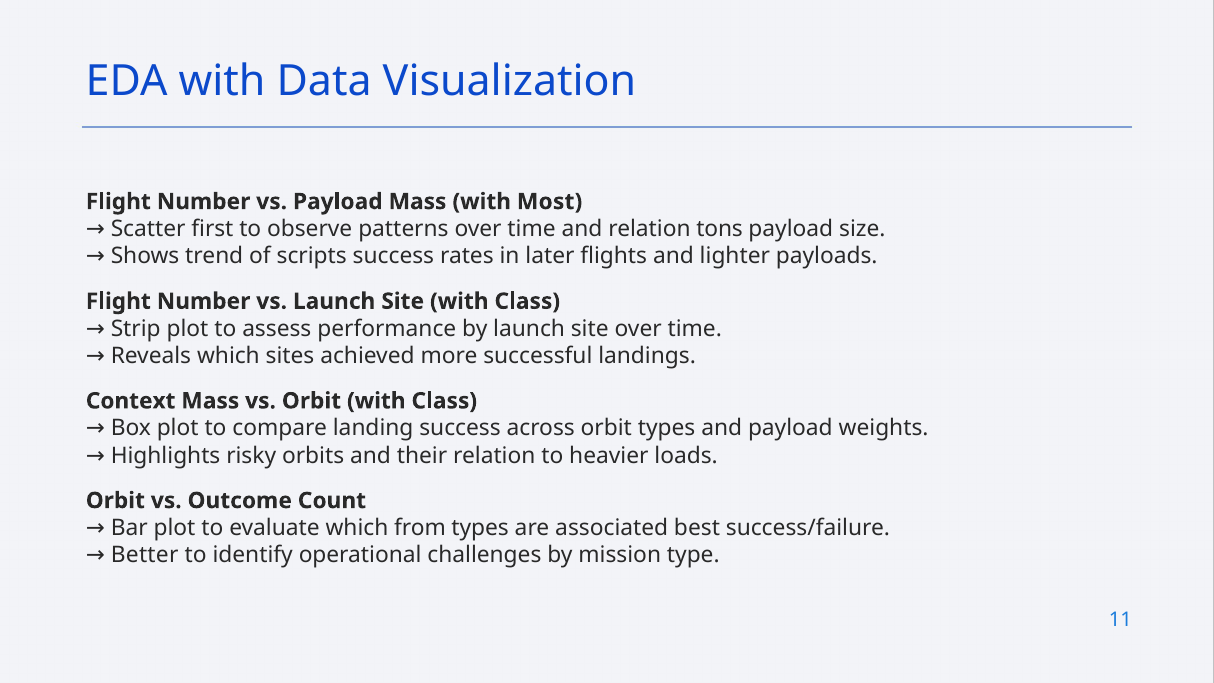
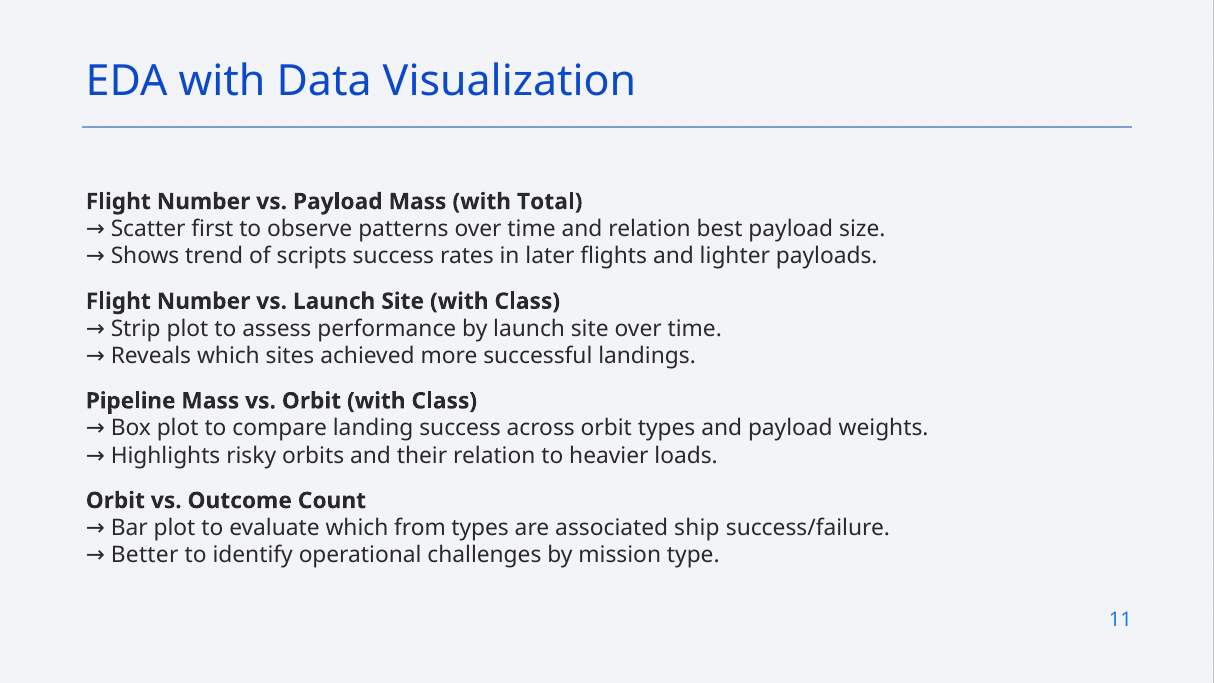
Most: Most -> Total
tons: tons -> best
Context: Context -> Pipeline
best: best -> ship
